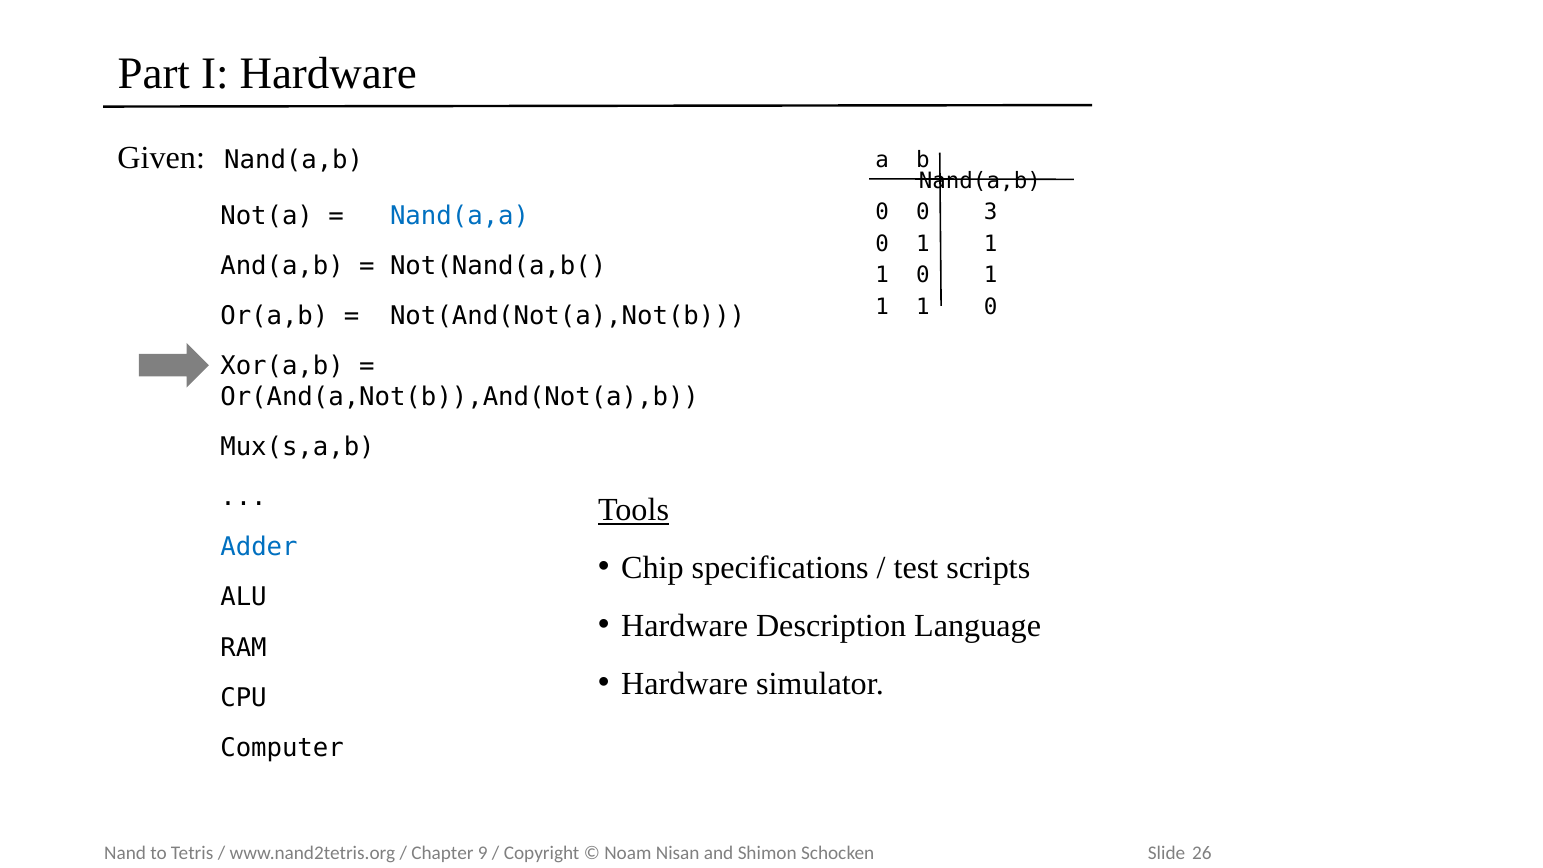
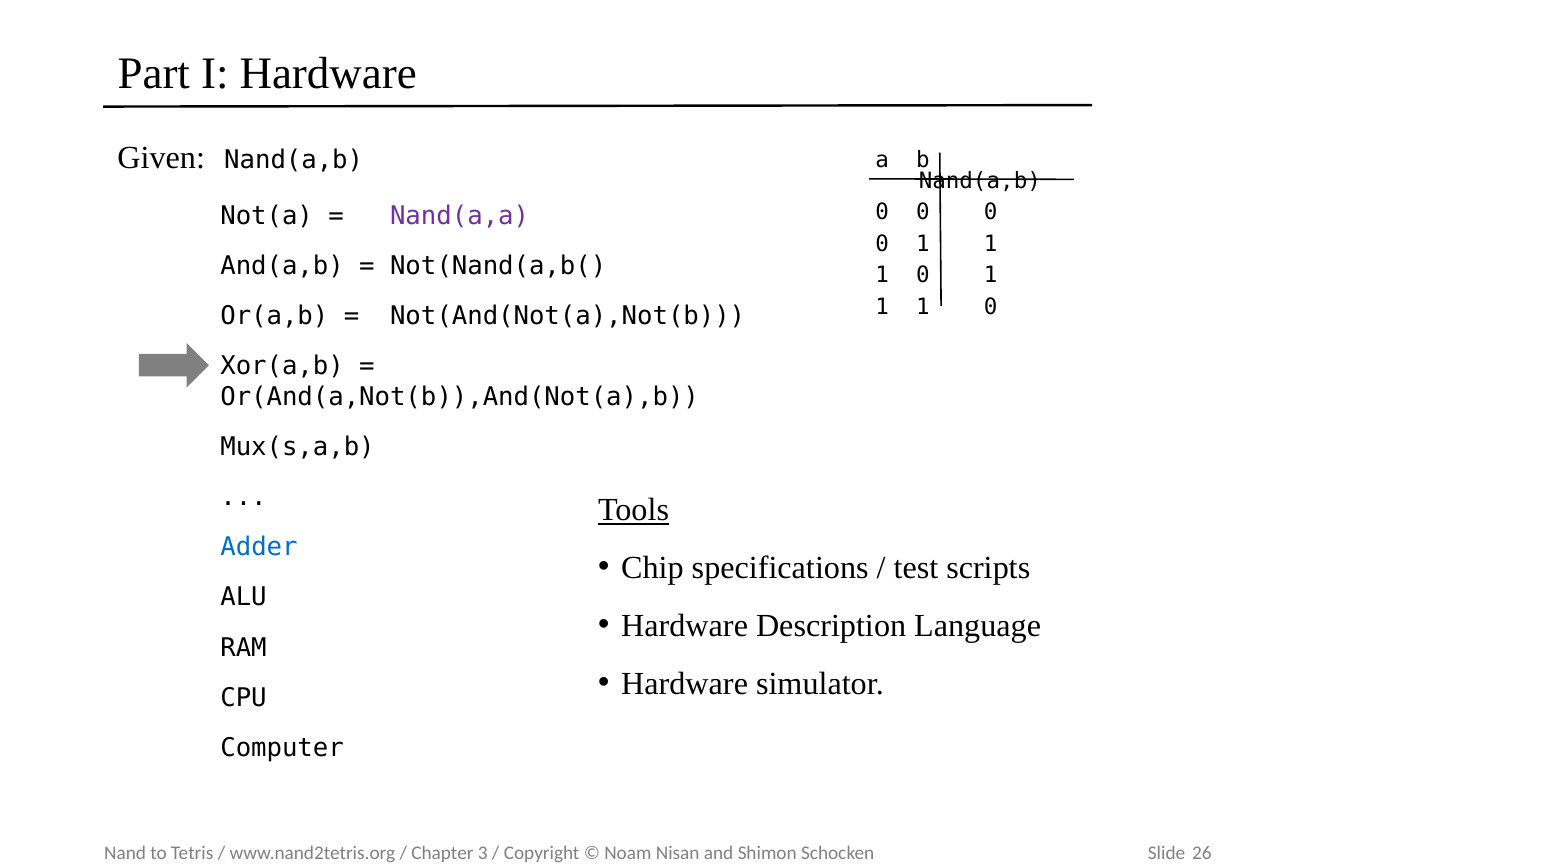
3 at (991, 212): 3 -> 0
Nand(a,a colour: blue -> purple
9: 9 -> 3
